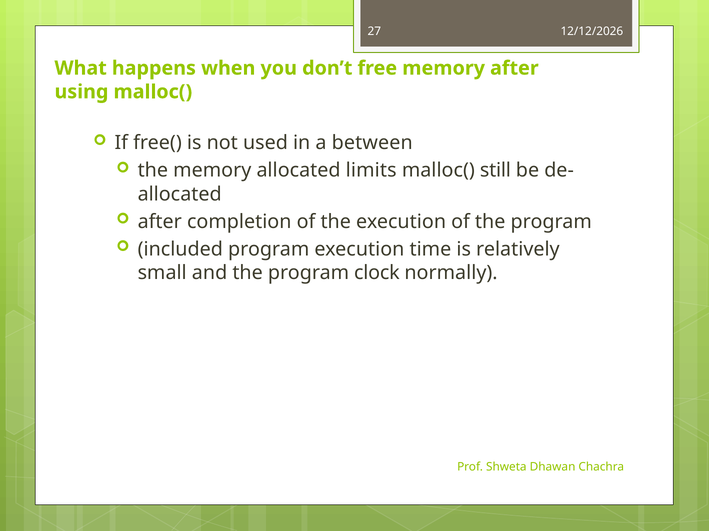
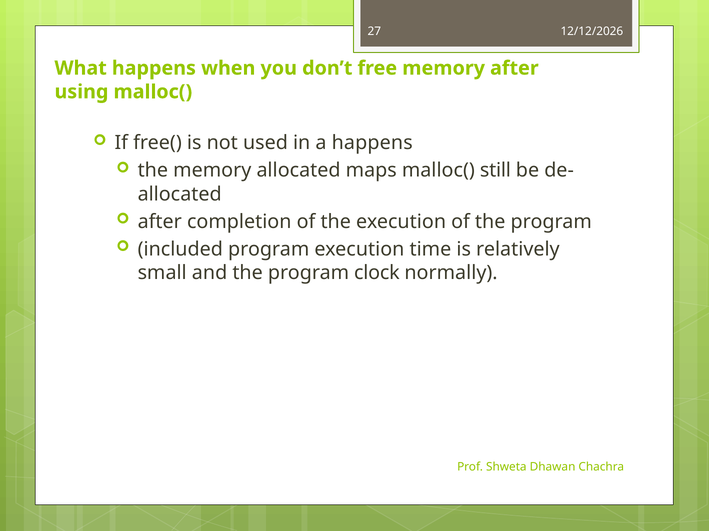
a between: between -> happens
limits: limits -> maps
